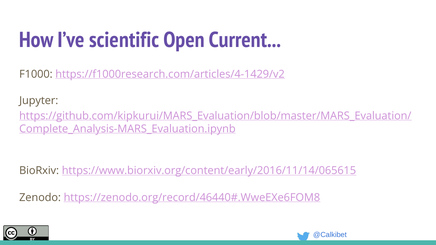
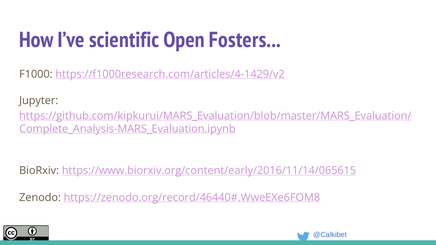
Current: Current -> Fosters
